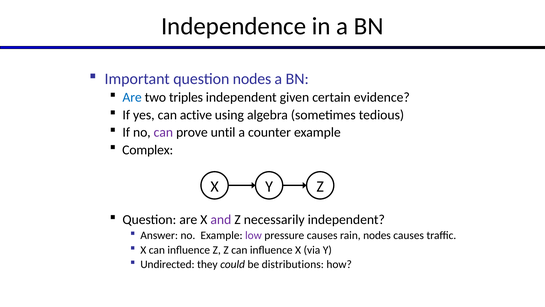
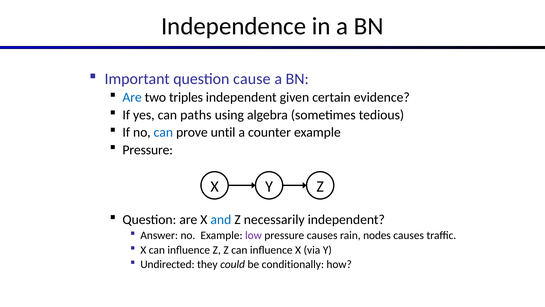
question nodes: nodes -> cause
active: active -> paths
can at (163, 132) colour: purple -> blue
Complex at (148, 150): Complex -> Pressure
and colour: purple -> blue
distributions: distributions -> conditionally
